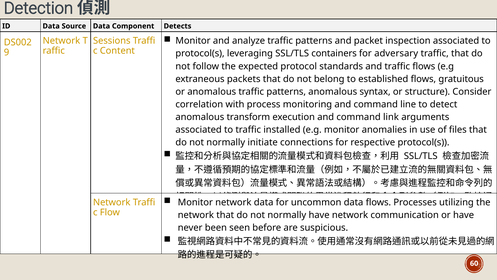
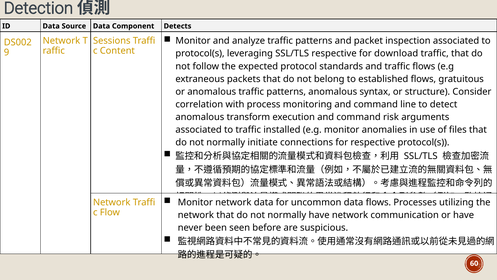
SSL/TLS containers: containers -> respective
adversary: adversary -> download
link: link -> risk
